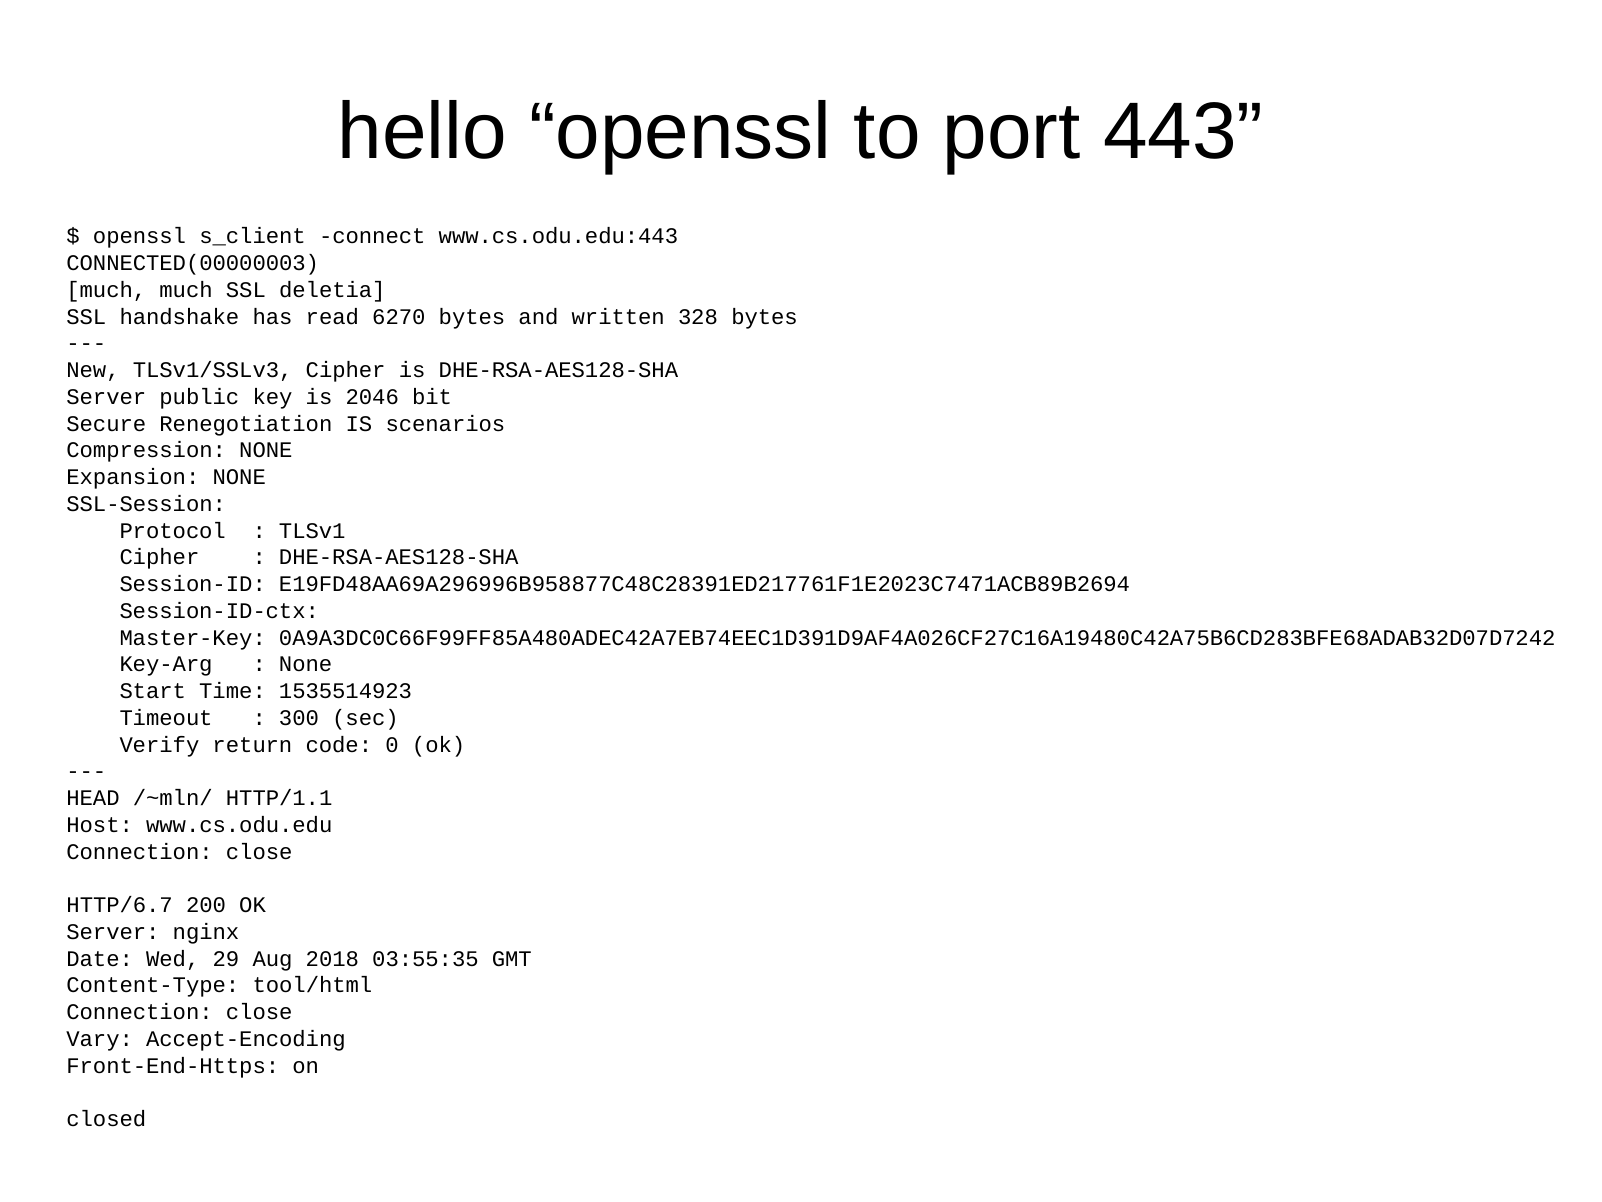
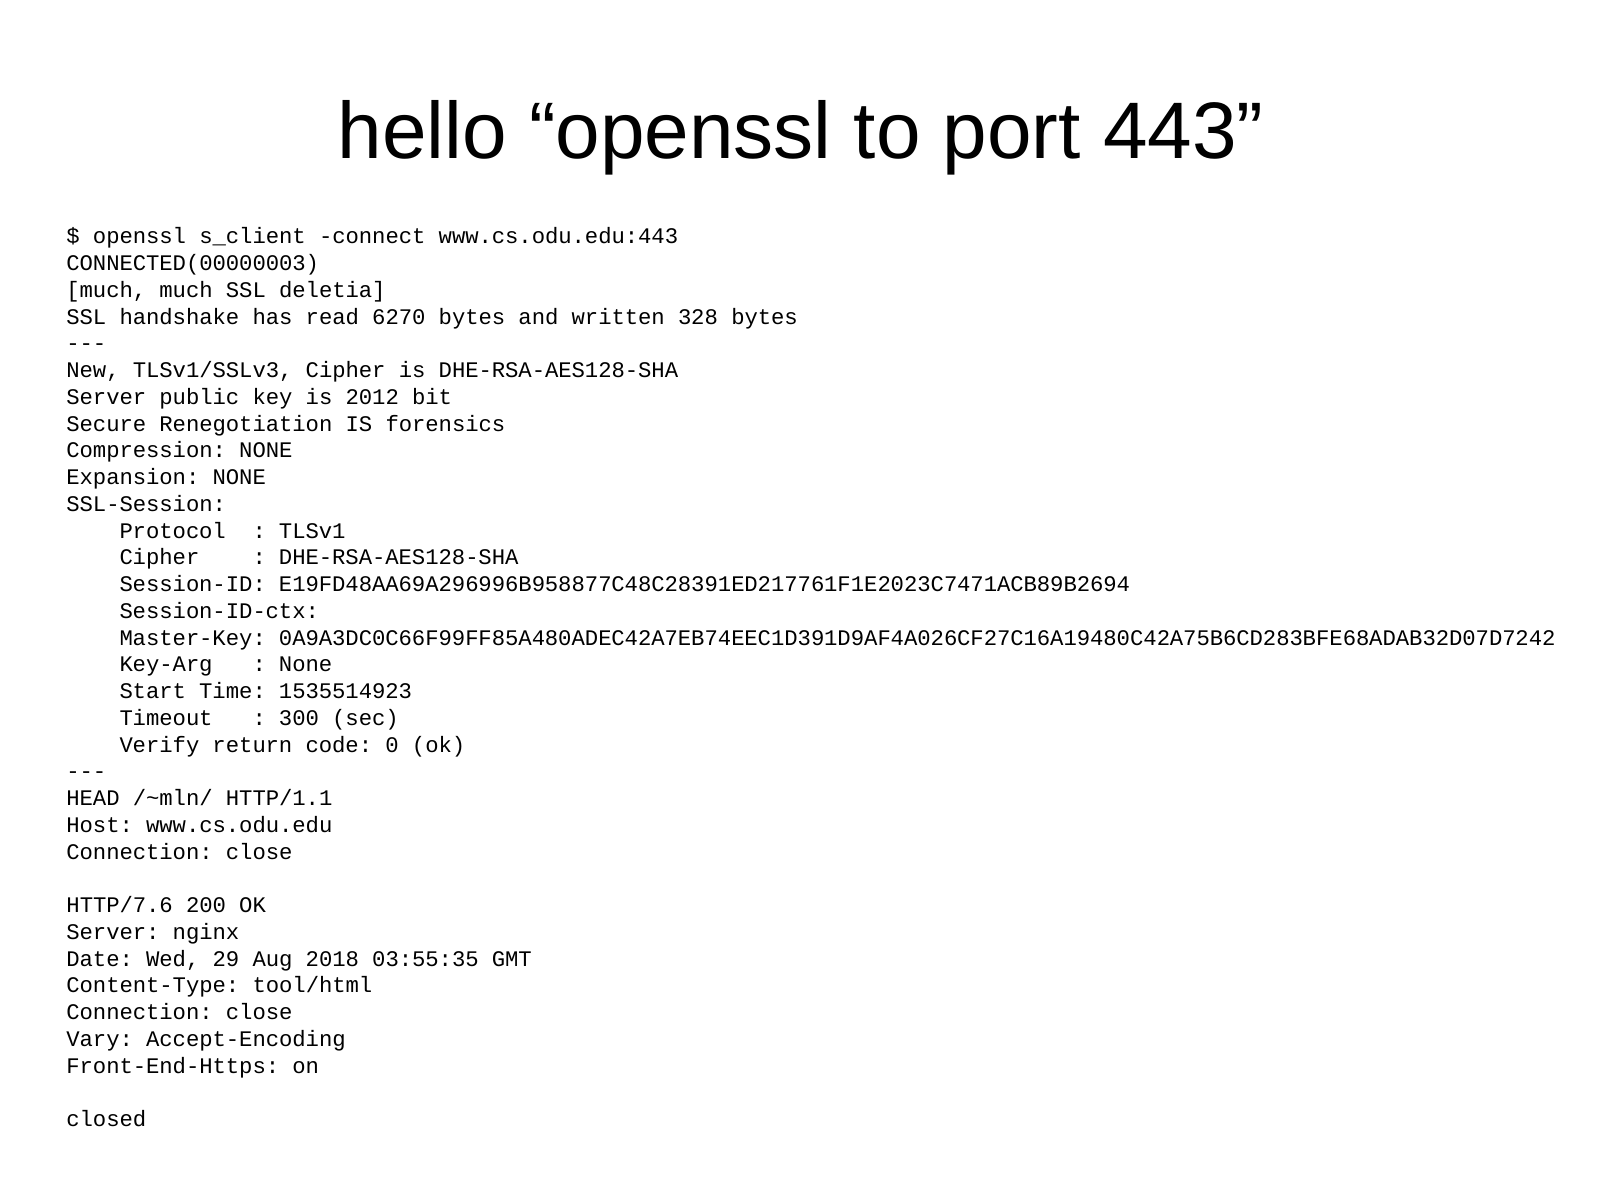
2046: 2046 -> 2012
scenarios: scenarios -> forensics
HTTP/6.7: HTTP/6.7 -> HTTP/7.6
